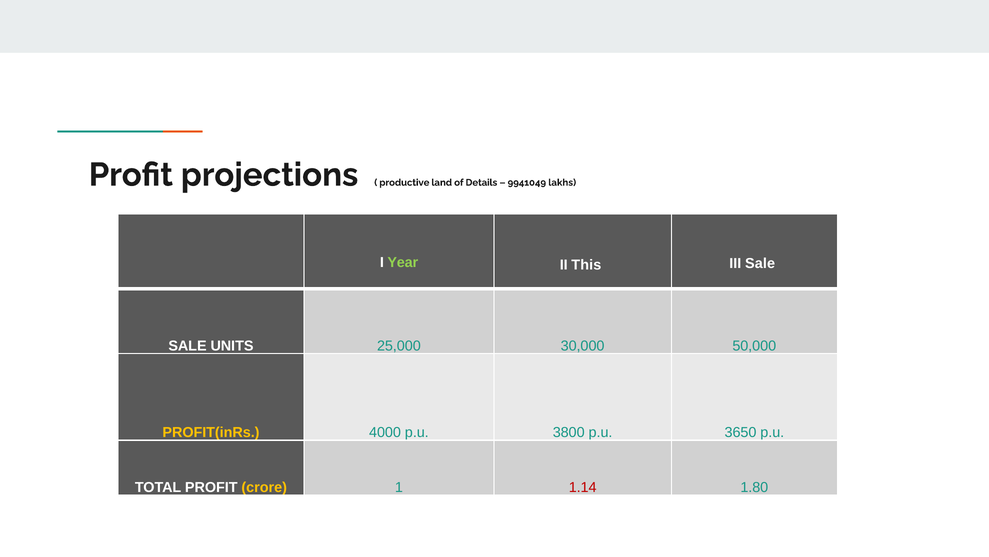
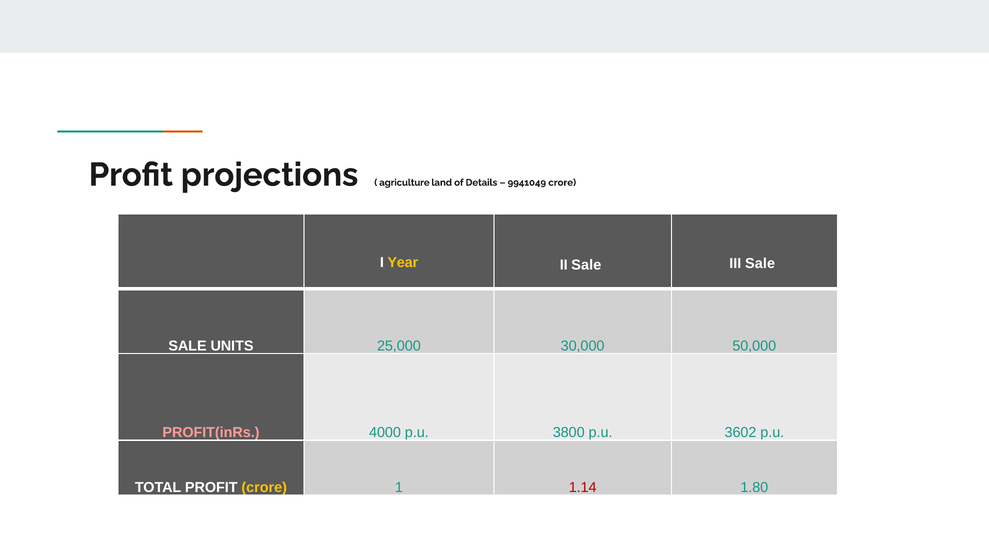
productive: productive -> agriculture
9941049 lakhs: lakhs -> crore
Year colour: light green -> yellow
II This: This -> Sale
PROFIT(inRs colour: yellow -> pink
3650: 3650 -> 3602
